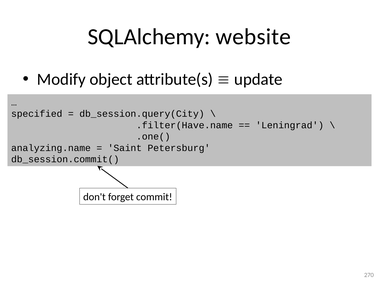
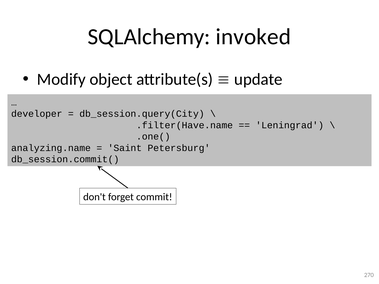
website: website -> invoked
specified: specified -> developer
